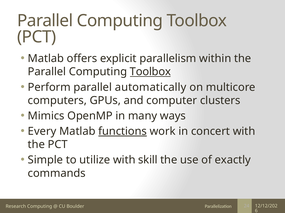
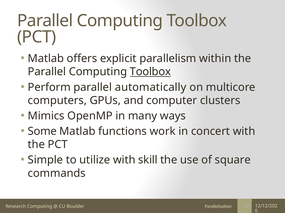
Every: Every -> Some
functions underline: present -> none
exactly: exactly -> square
